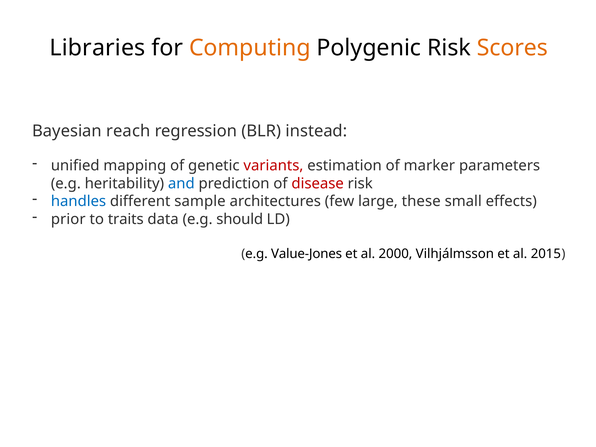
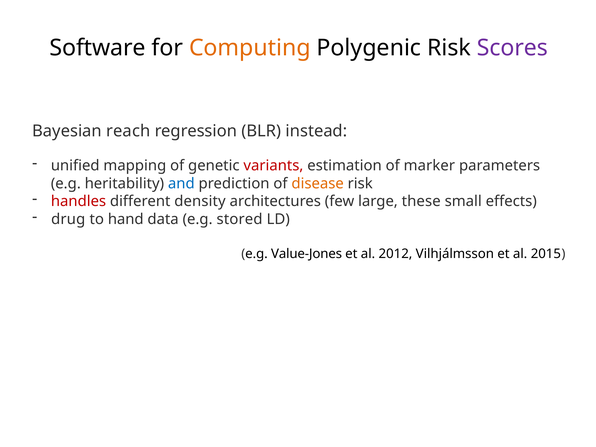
Libraries: Libraries -> Software
Scores colour: orange -> purple
disease colour: red -> orange
handles colour: blue -> red
sample: sample -> density
prior: prior -> drug
traits: traits -> hand
should: should -> stored
2000: 2000 -> 2012
